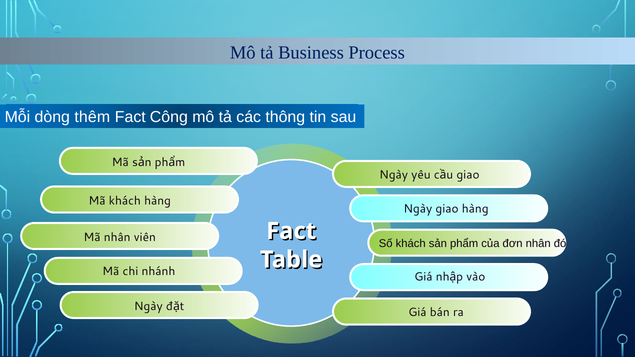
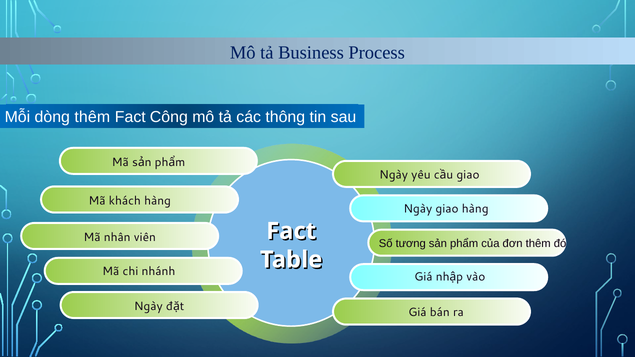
Số khách: khách -> tương
đơn nhân: nhân -> thêm
